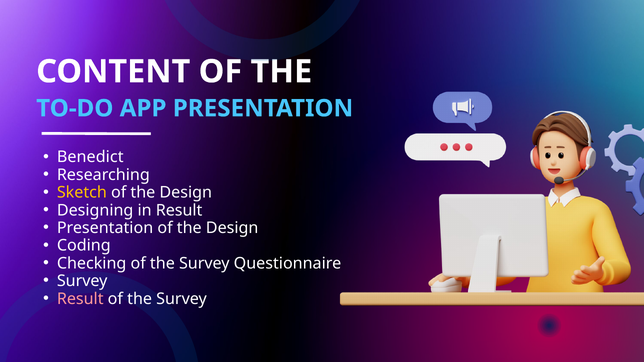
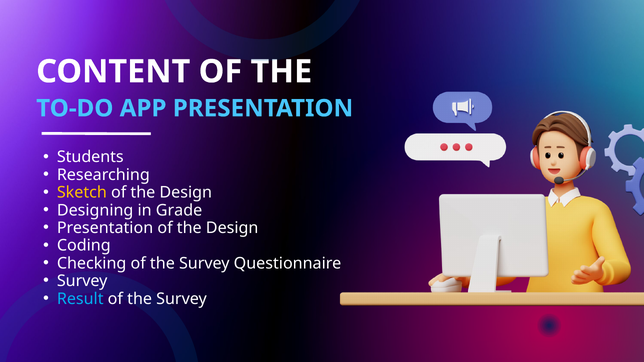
Benedict: Benedict -> Students
in Result: Result -> Grade
Result at (80, 299) colour: pink -> light blue
